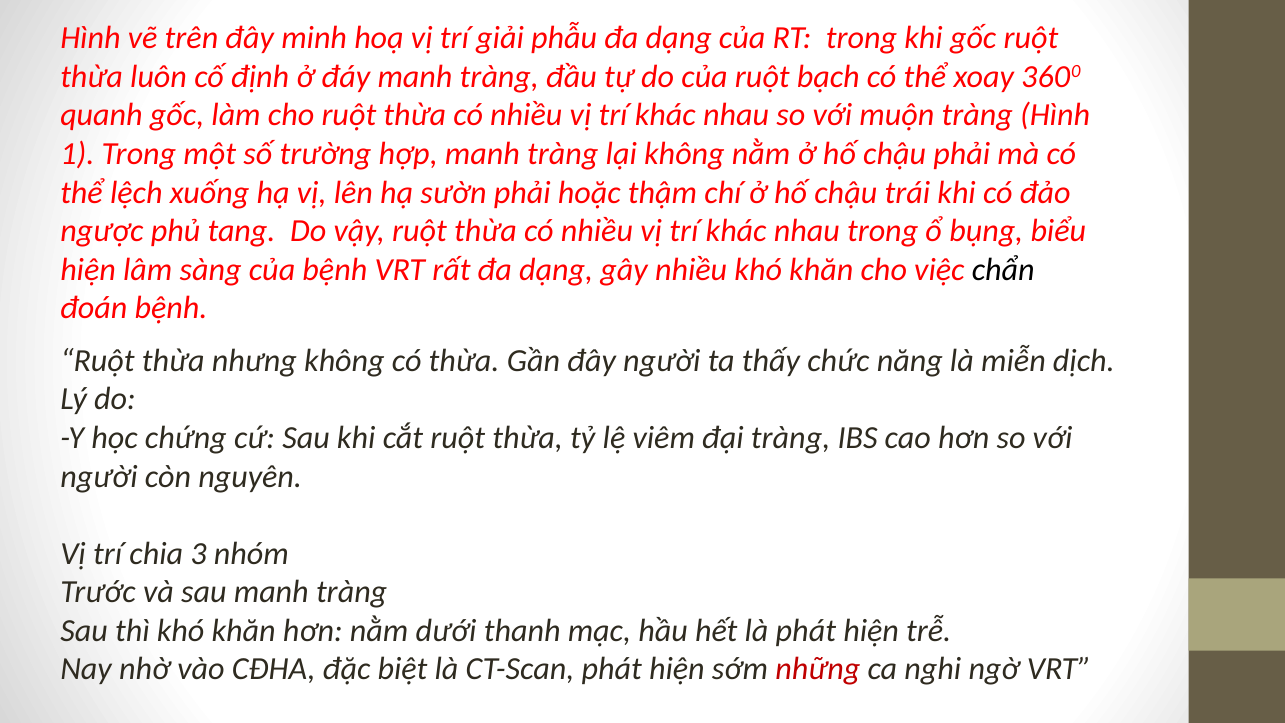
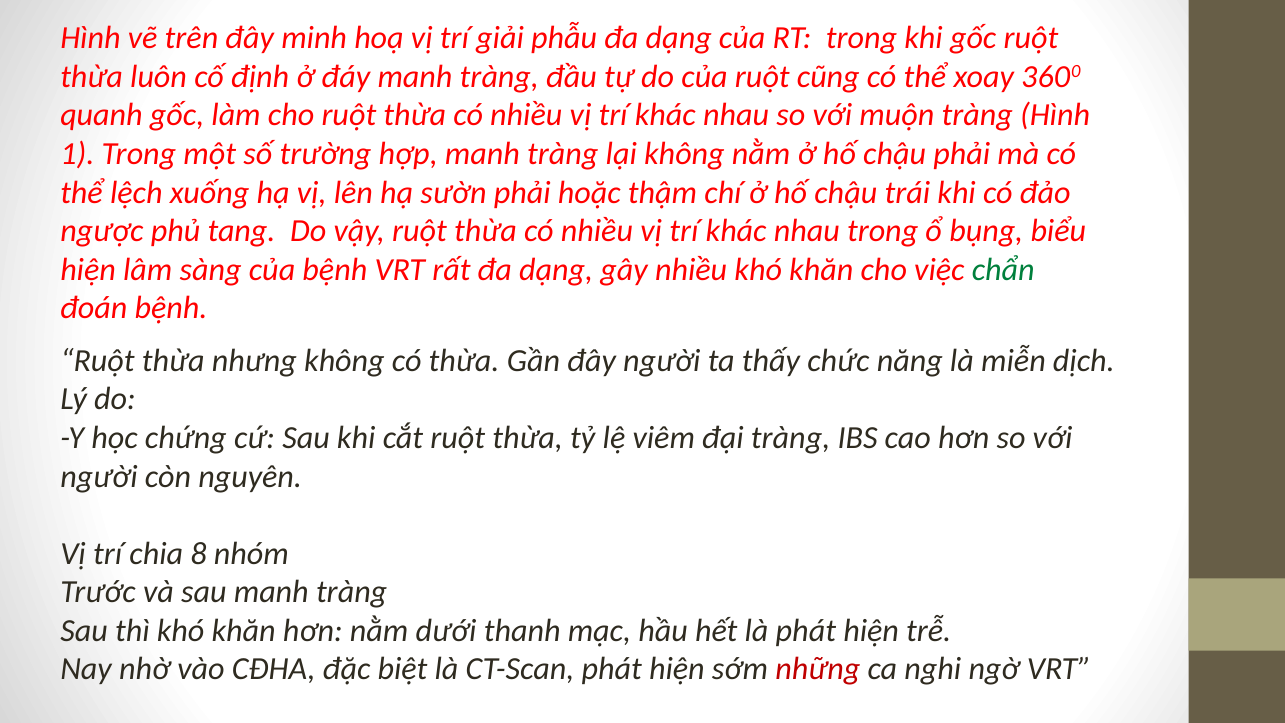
bạch: bạch -> cũng
chẩn colour: black -> green
3: 3 -> 8
